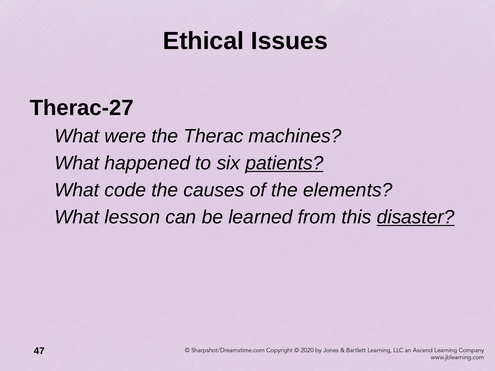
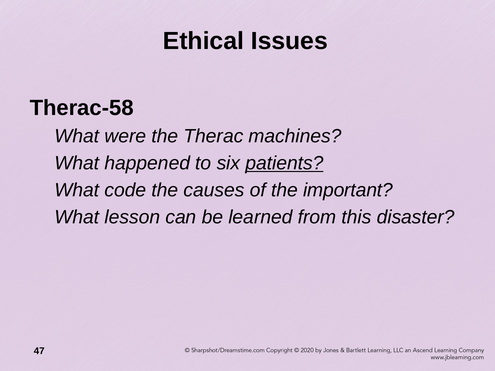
Therac-27: Therac-27 -> Therac-58
elements: elements -> important
disaster underline: present -> none
